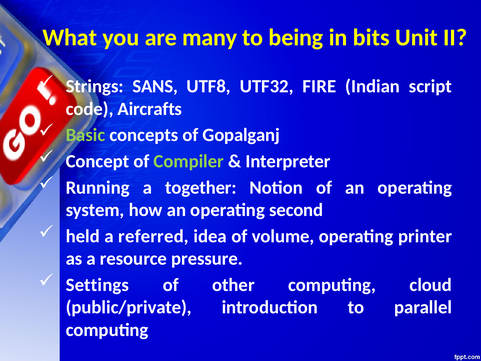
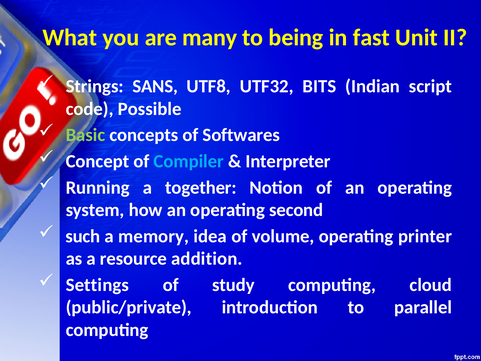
bits: bits -> fast
FIRE: FIRE -> BITS
Aircrafts: Aircrafts -> Possible
Gopalganj: Gopalganj -> Softwares
Compiler colour: light green -> light blue
held: held -> such
referred: referred -> memory
pressure: pressure -> addition
other: other -> study
